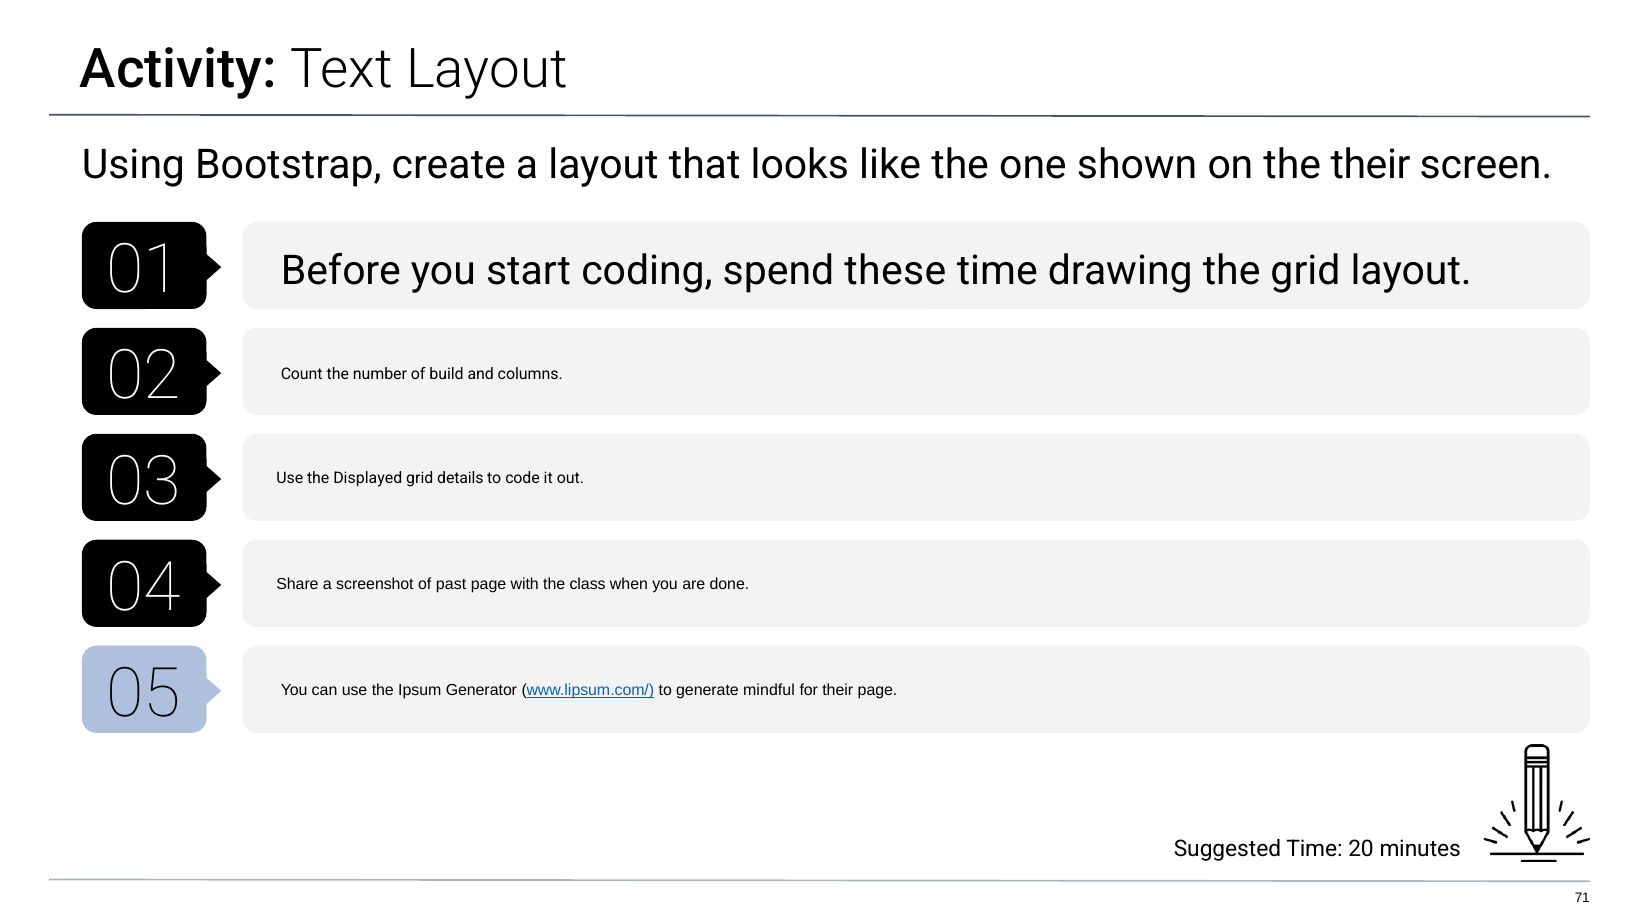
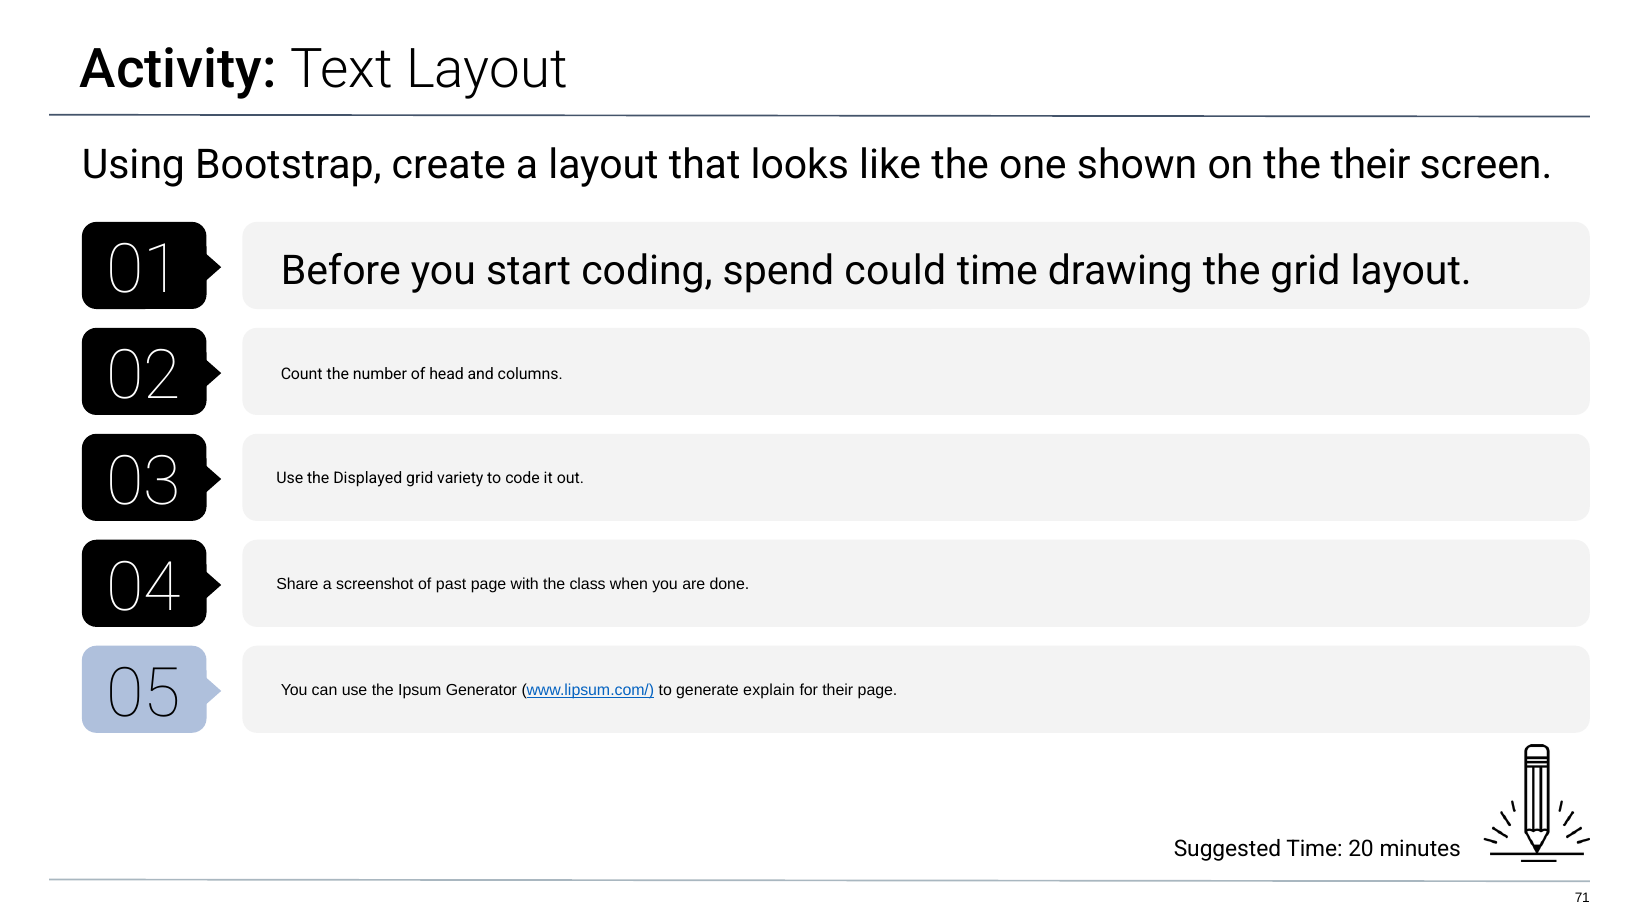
these: these -> could
build: build -> head
details: details -> variety
mindful: mindful -> explain
